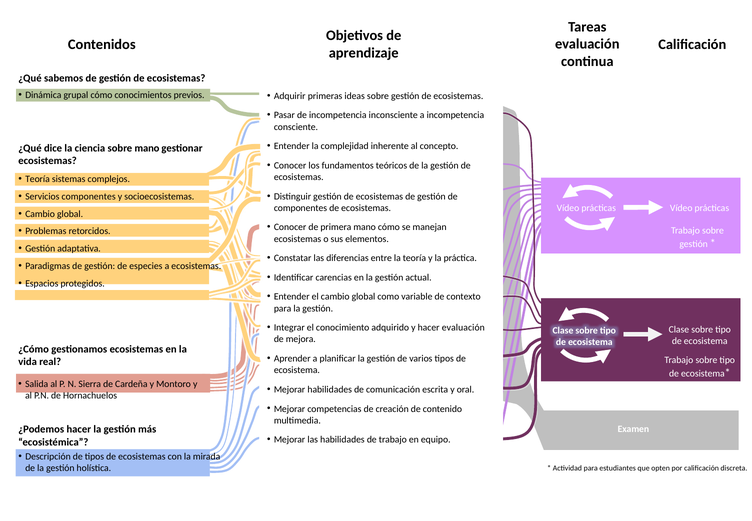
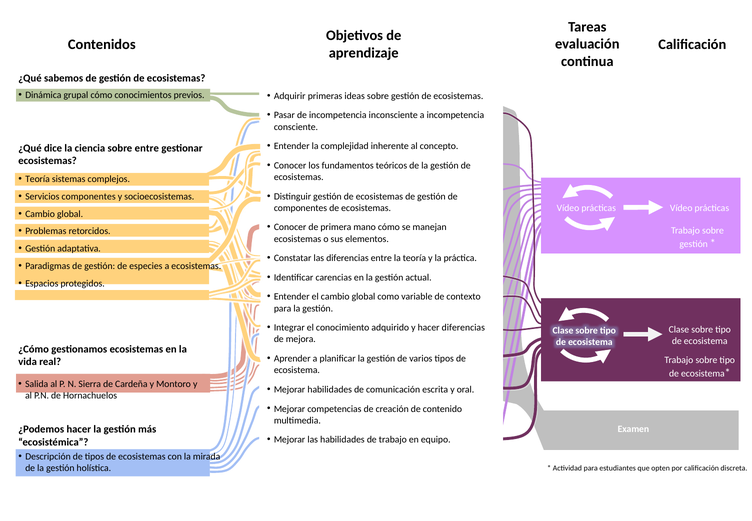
sobre mano: mano -> entre
hacer evaluación: evaluación -> diferencias
